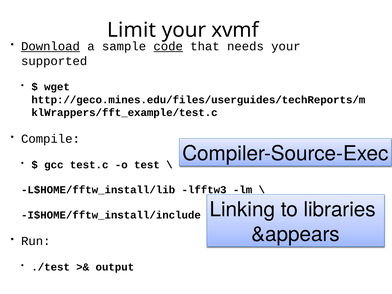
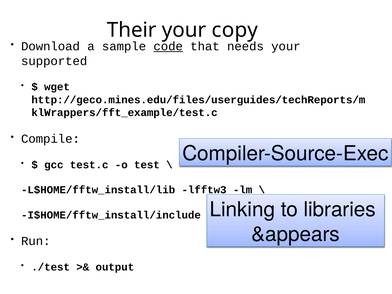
Limit: Limit -> Their
xvmf: xvmf -> copy
Download underline: present -> none
